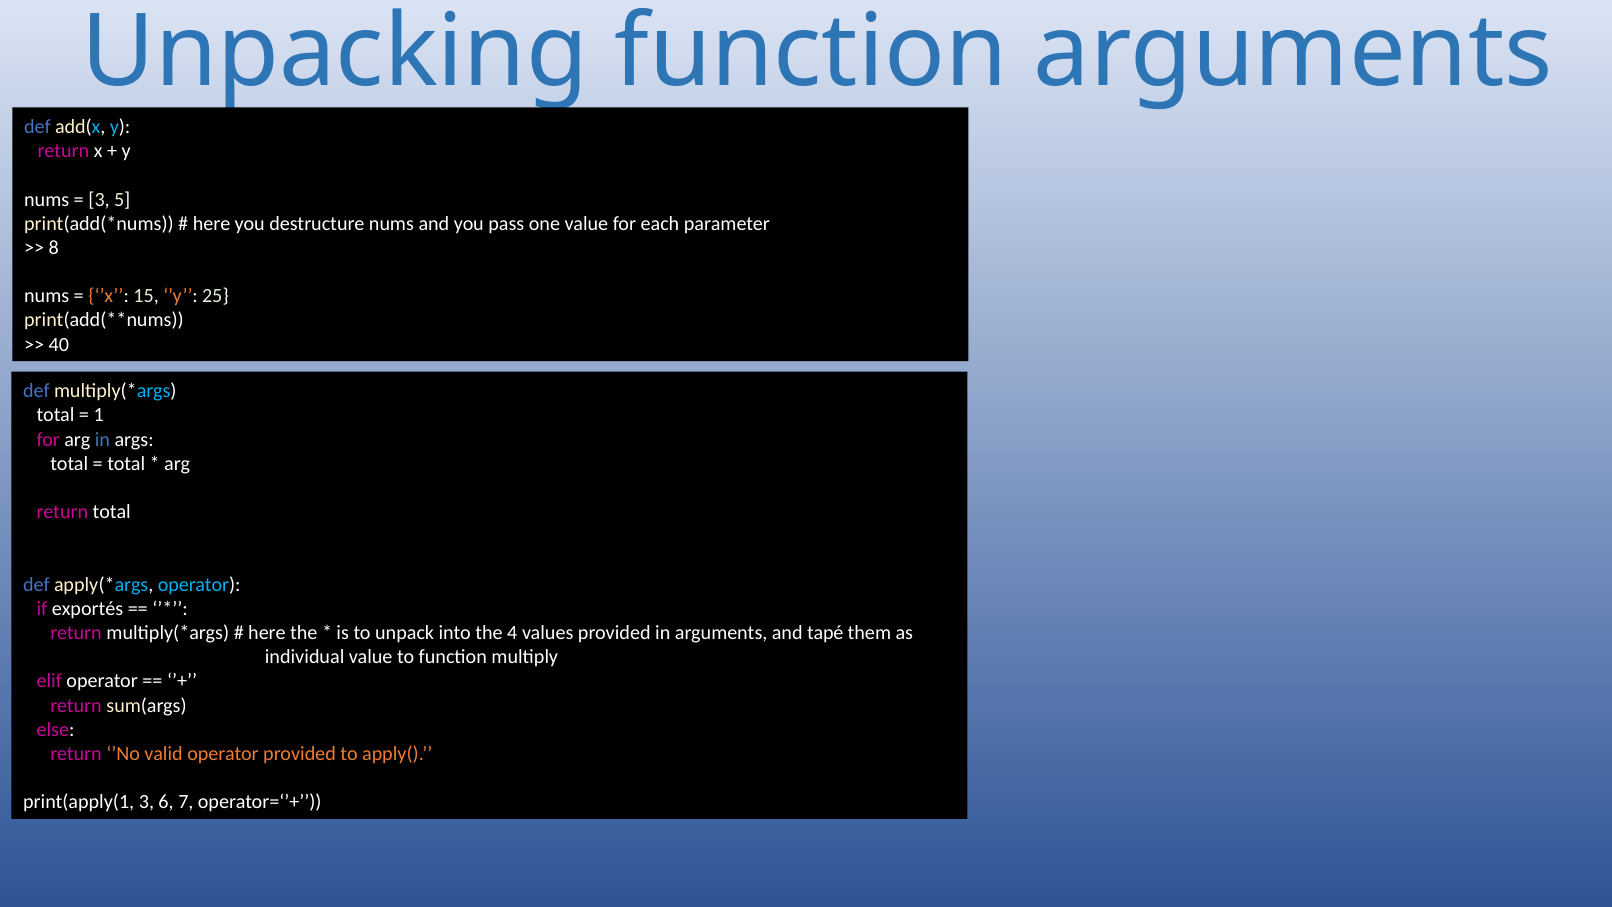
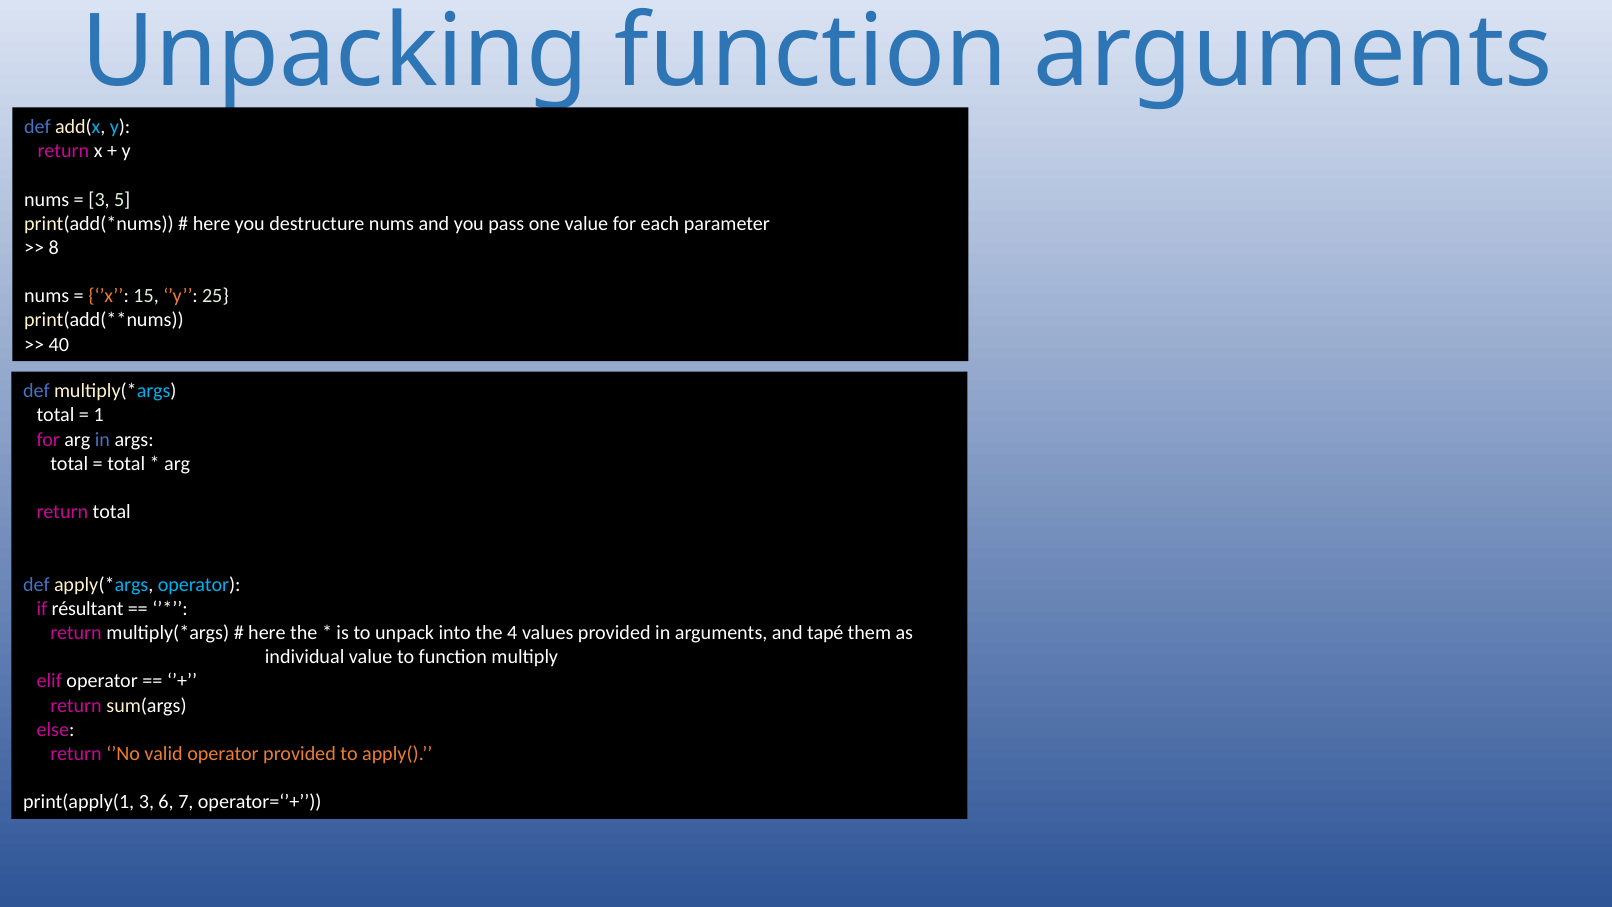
exportés: exportés -> résultant
